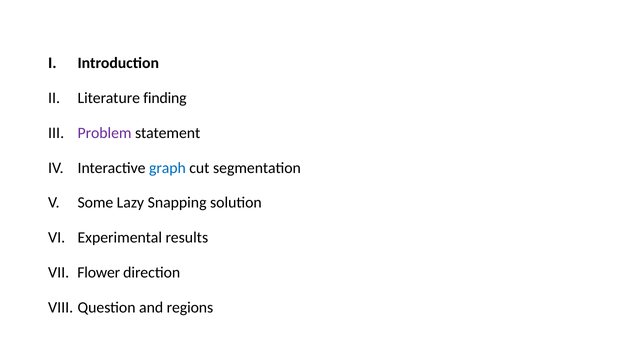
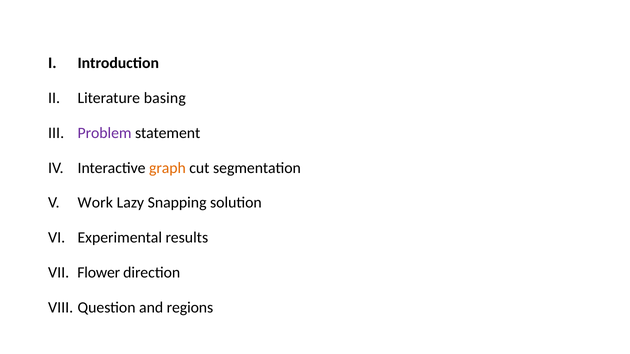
finding: finding -> basing
graph colour: blue -> orange
Some: Some -> Work
